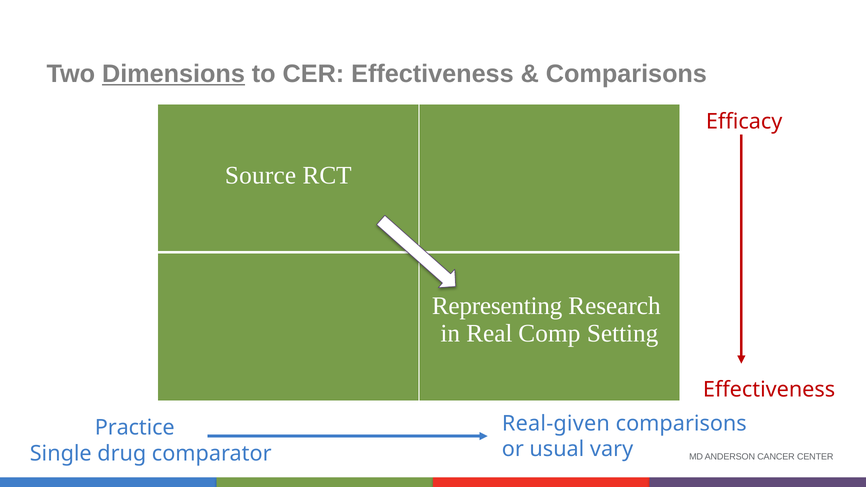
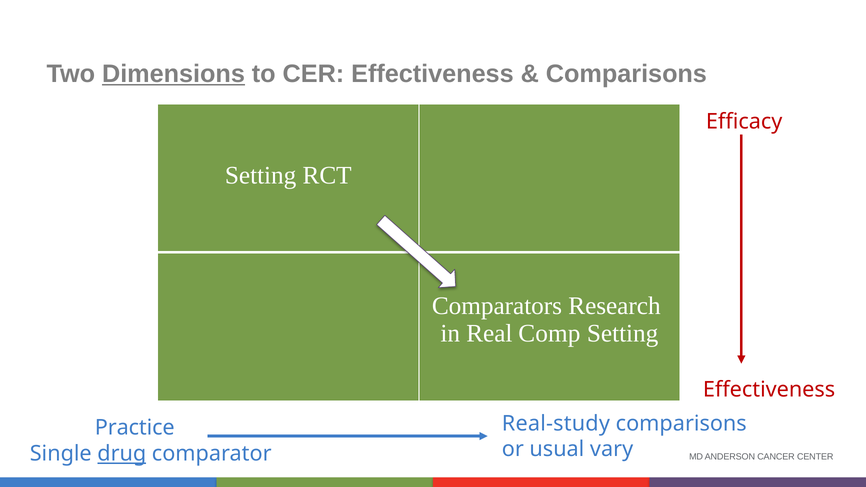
Source at (261, 175): Source -> Setting
Representing: Representing -> Comparators
Real-given: Real-given -> Real-study
drug underline: none -> present
